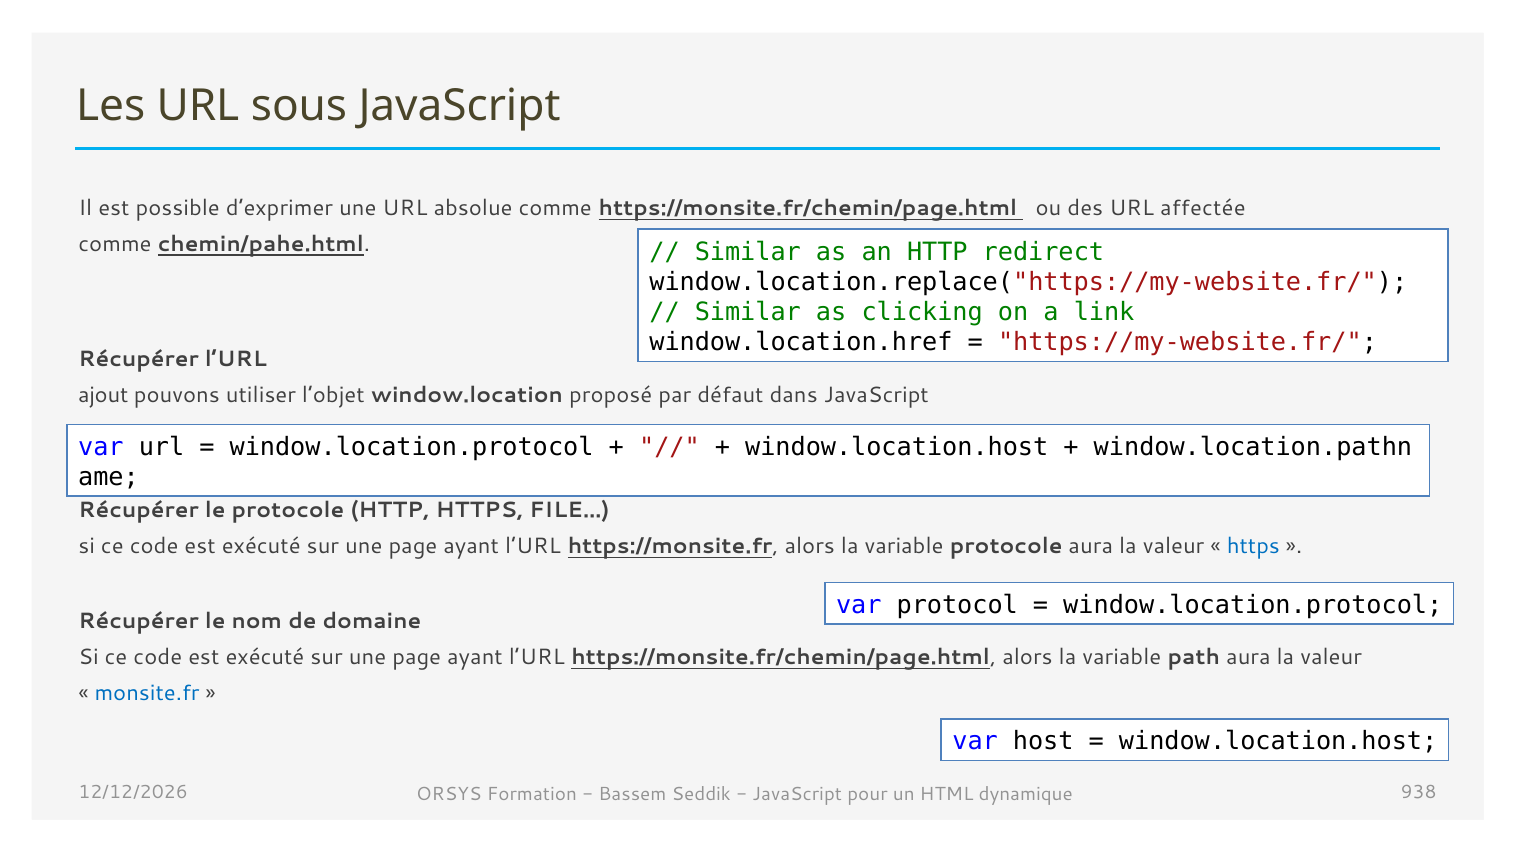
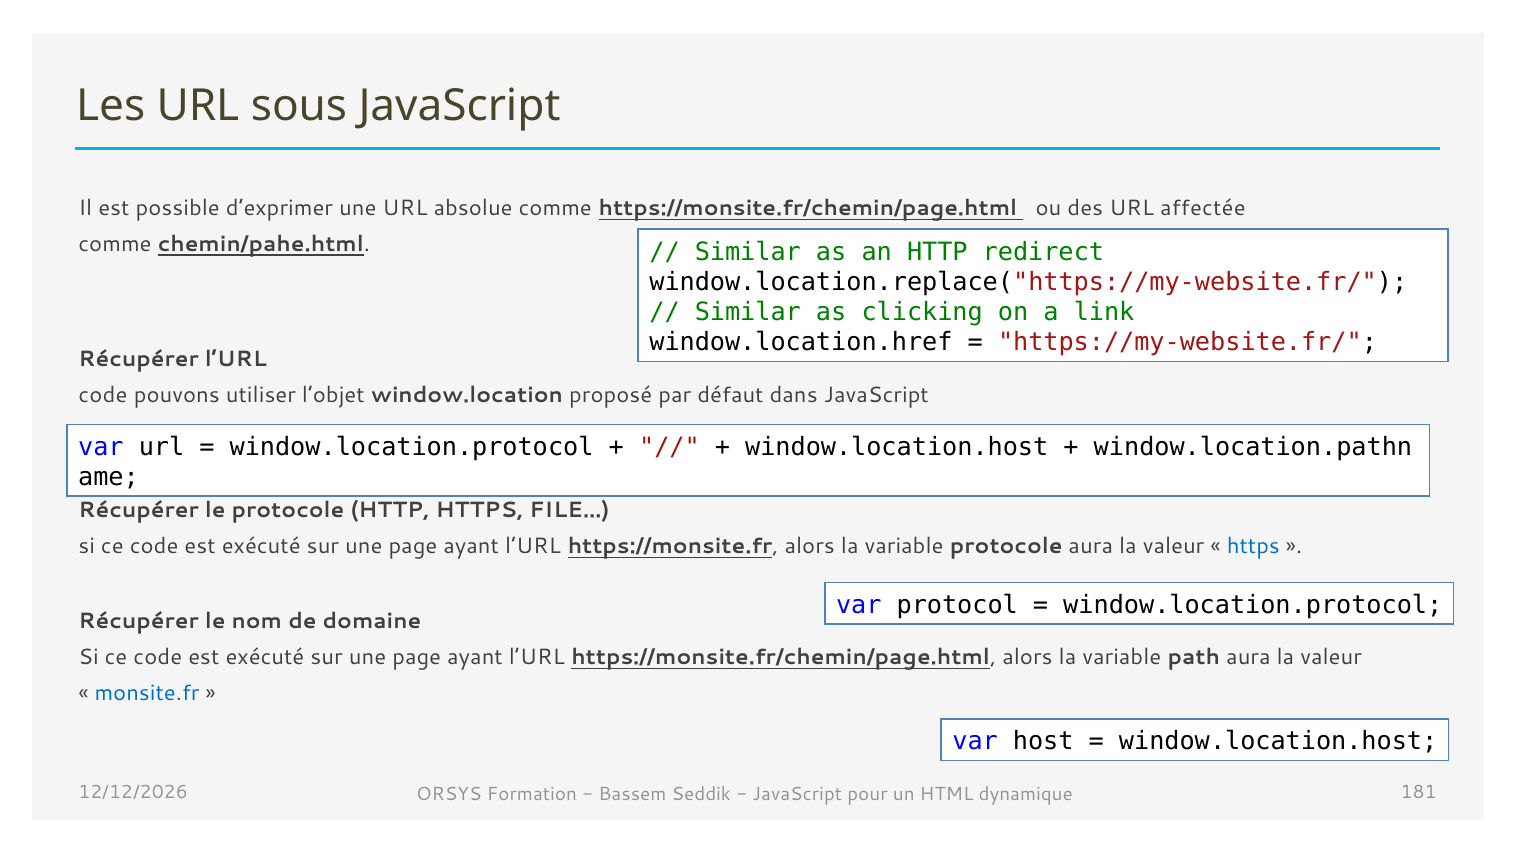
ajout at (103, 395): ajout -> code
938: 938 -> 181
